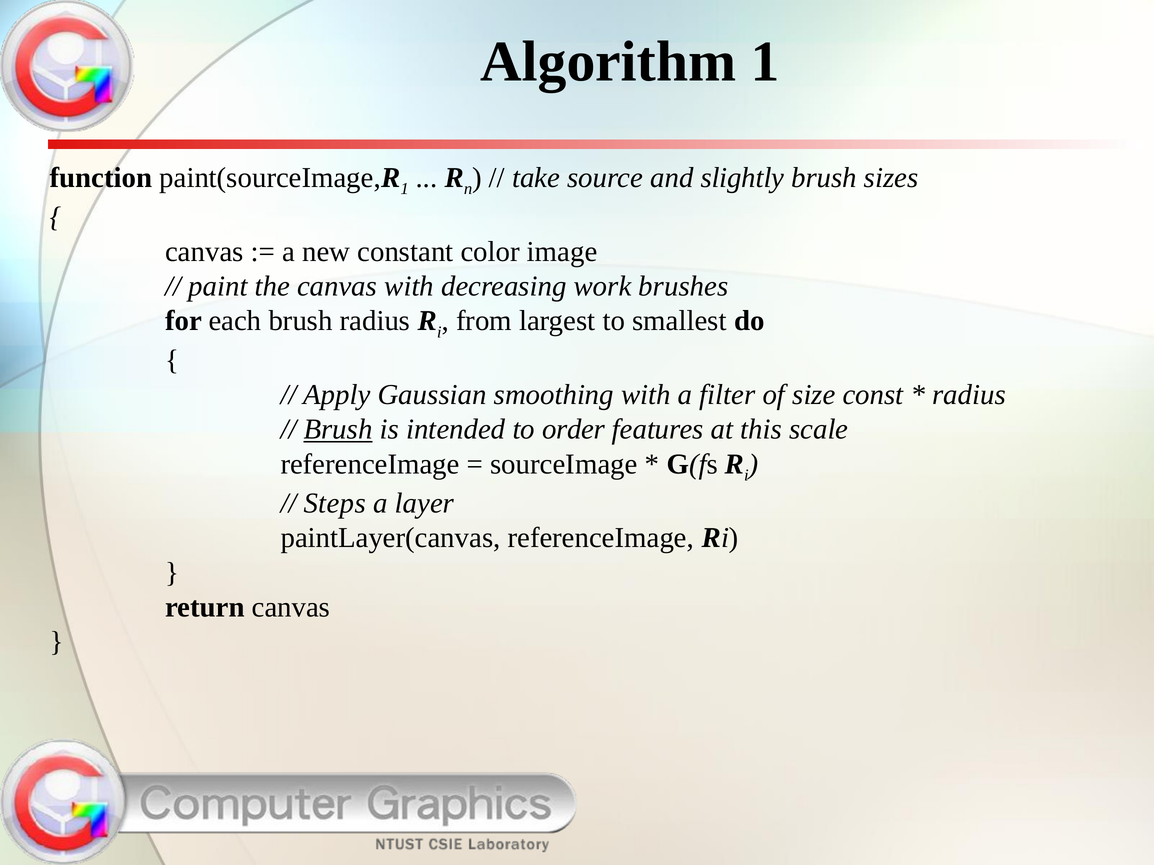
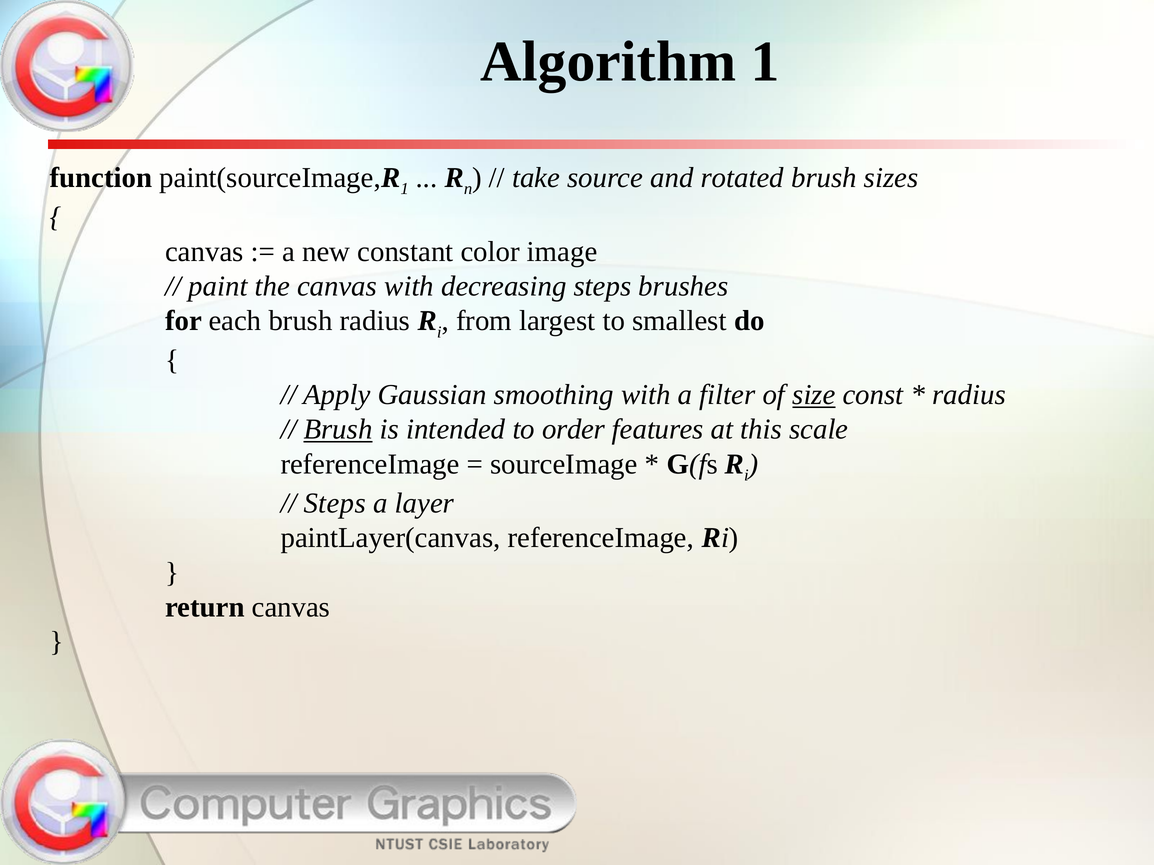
slightly: slightly -> rotated
decreasing work: work -> steps
size underline: none -> present
